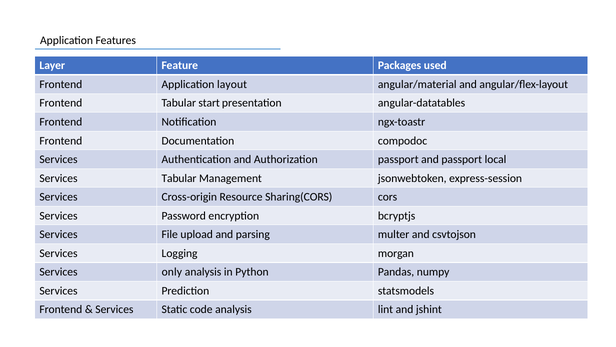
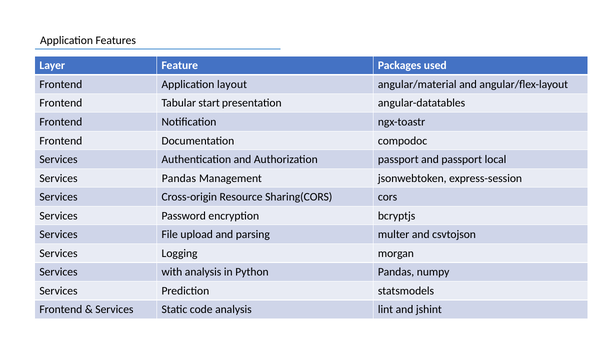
Services Tabular: Tabular -> Pandas
only: only -> with
